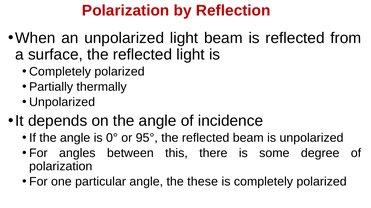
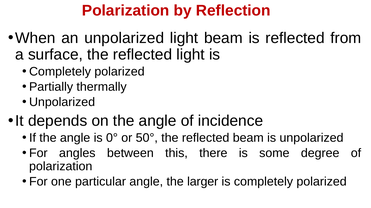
95°: 95° -> 50°
these: these -> larger
